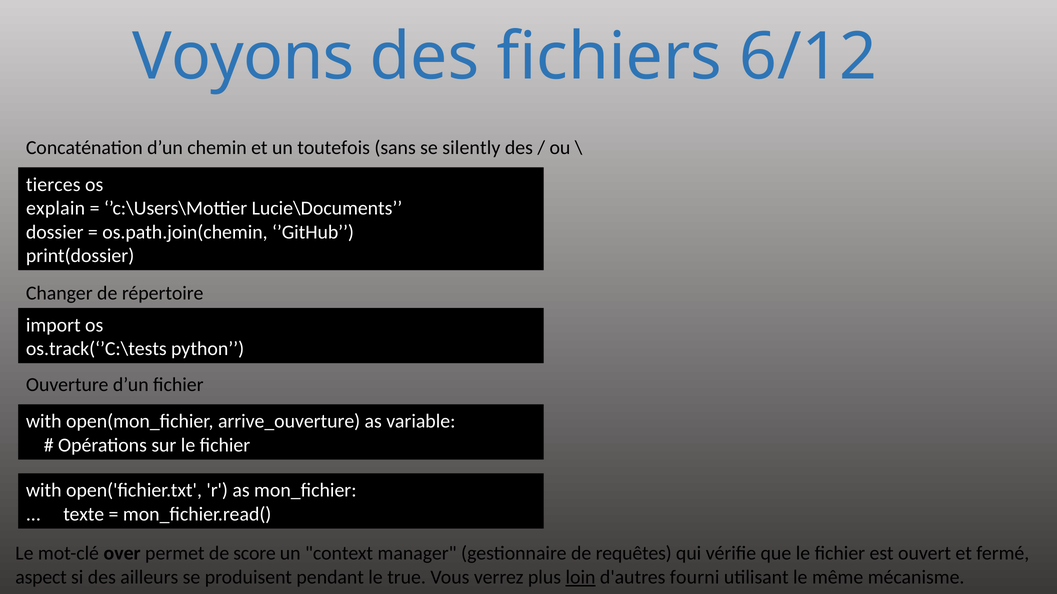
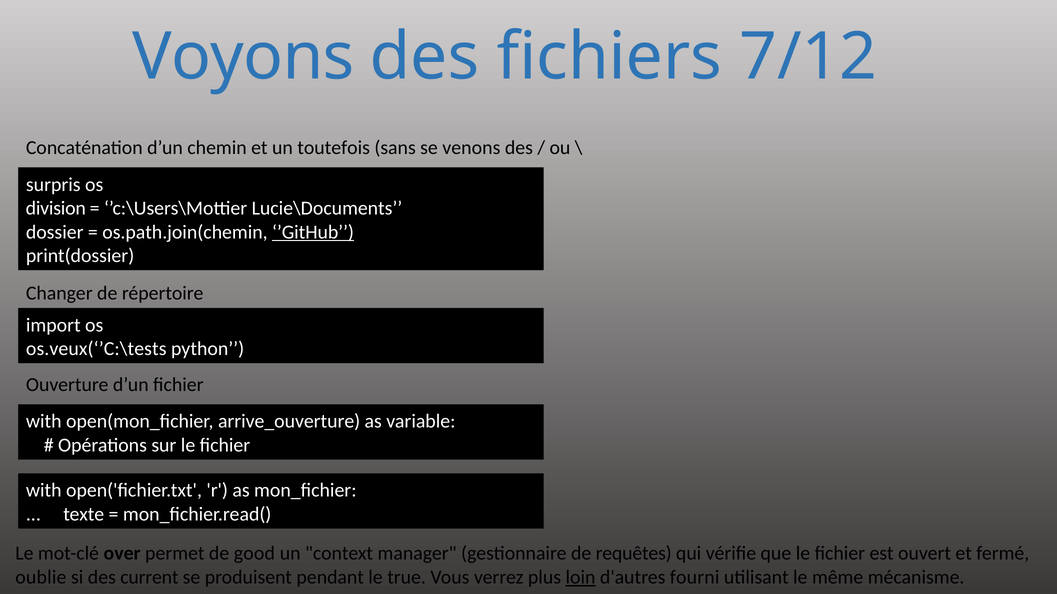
6/12: 6/12 -> 7/12
silently: silently -> venons
tierces: tierces -> surpris
explain: explain -> division
’GitHub underline: none -> present
os.track(‘’C:\tests: os.track(‘’C:\tests -> os.veux(‘’C:\tests
score: score -> good
aspect: aspect -> oublie
ailleurs: ailleurs -> current
